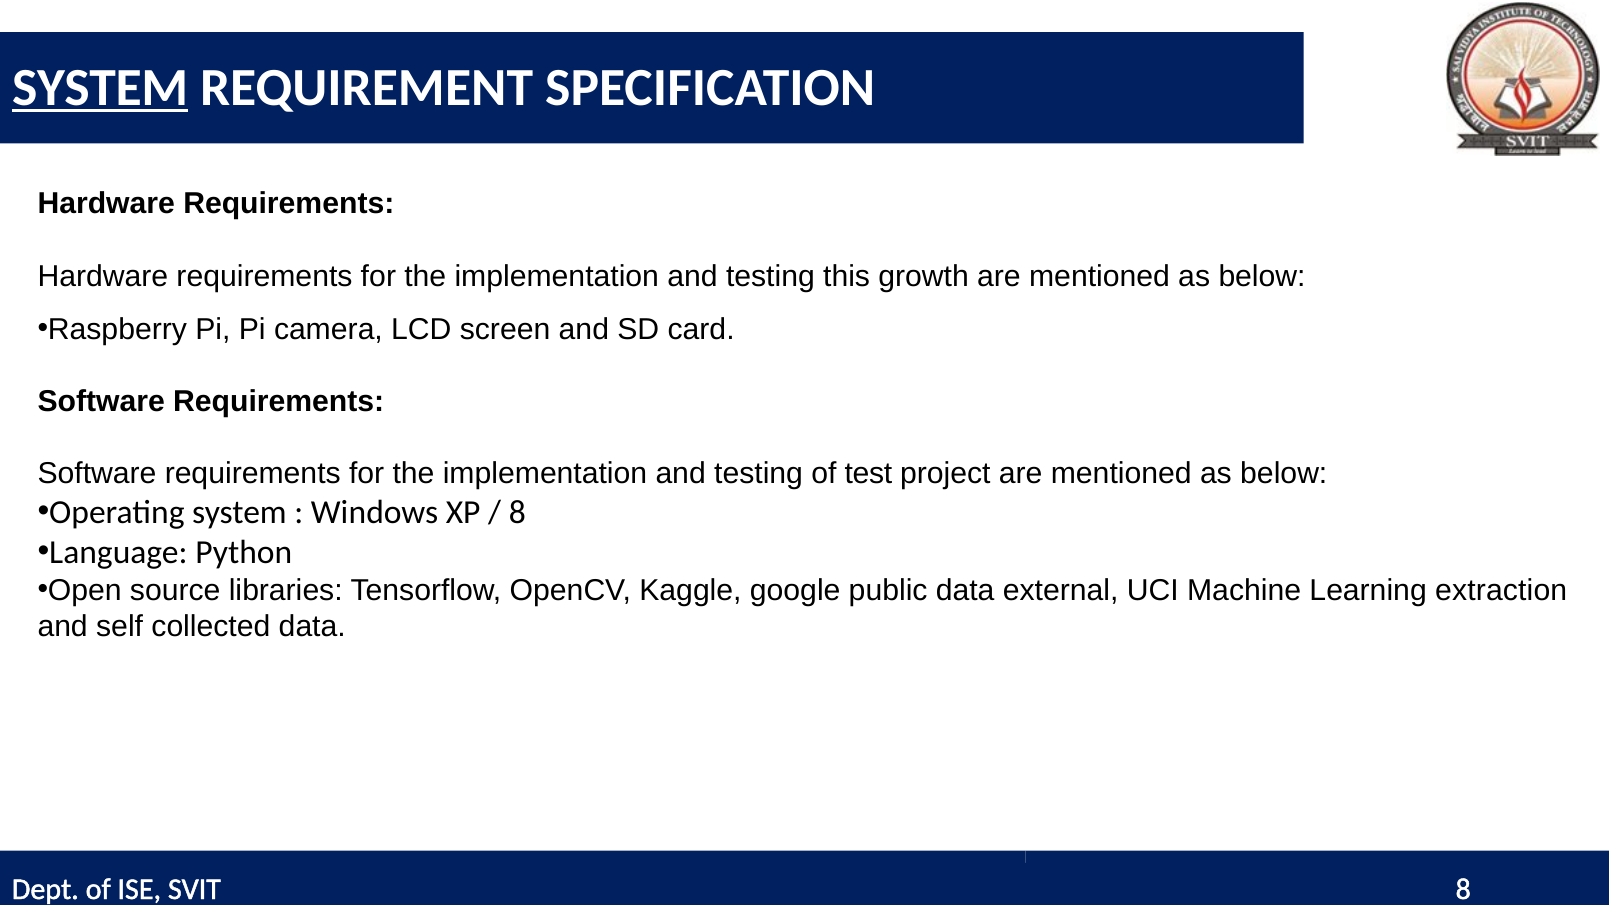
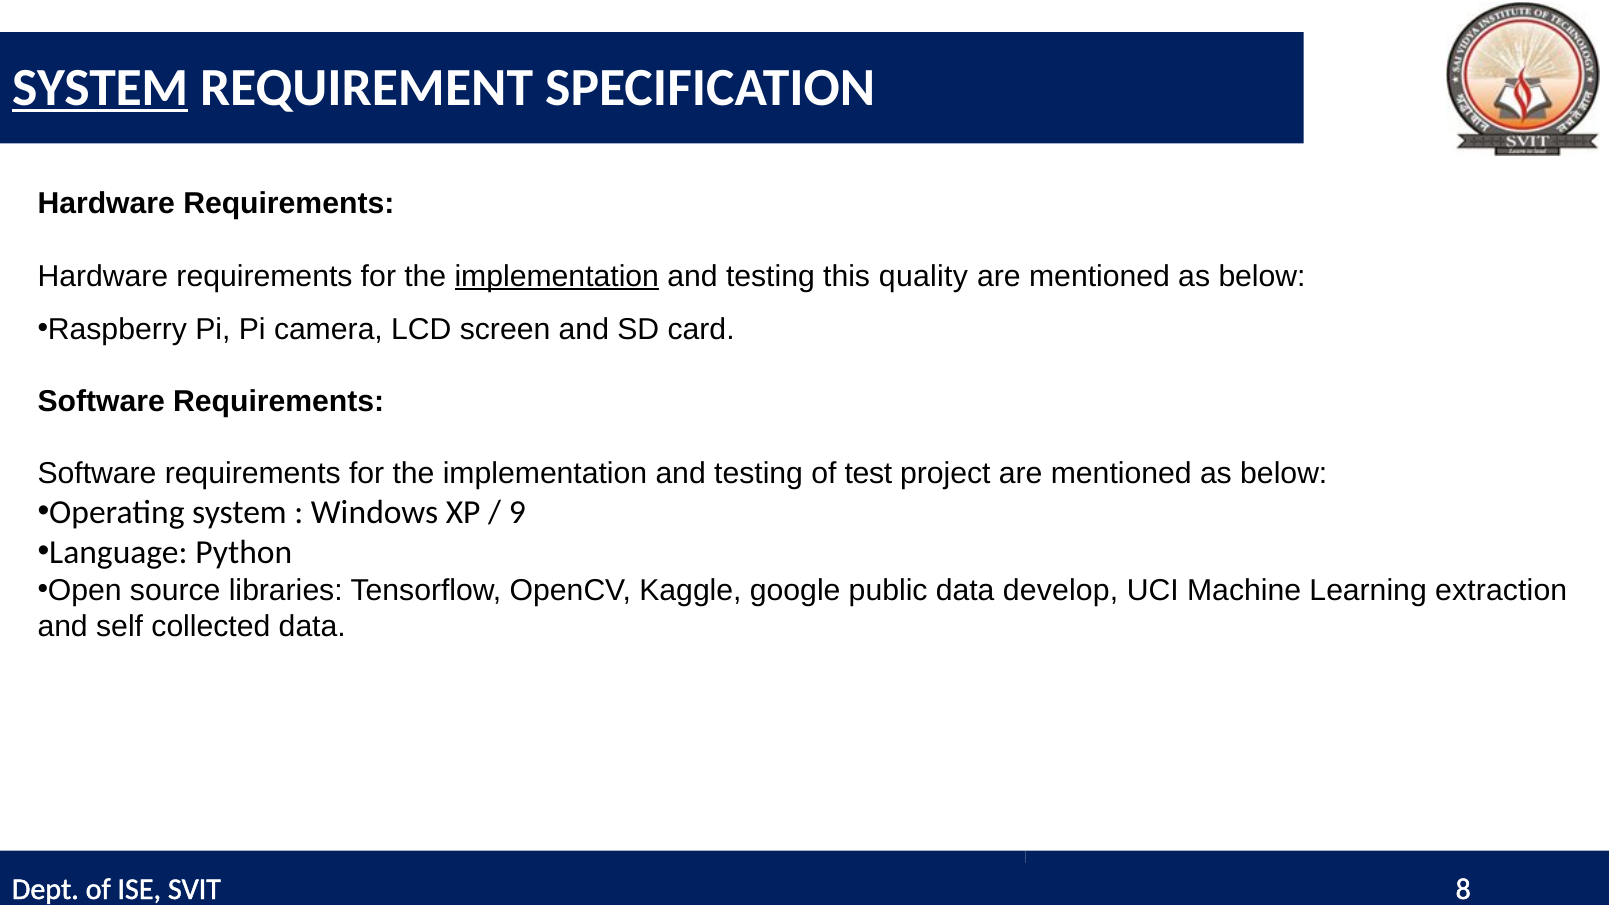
implementation at (557, 276) underline: none -> present
growth: growth -> quality
8 at (517, 512): 8 -> 9
external: external -> develop
